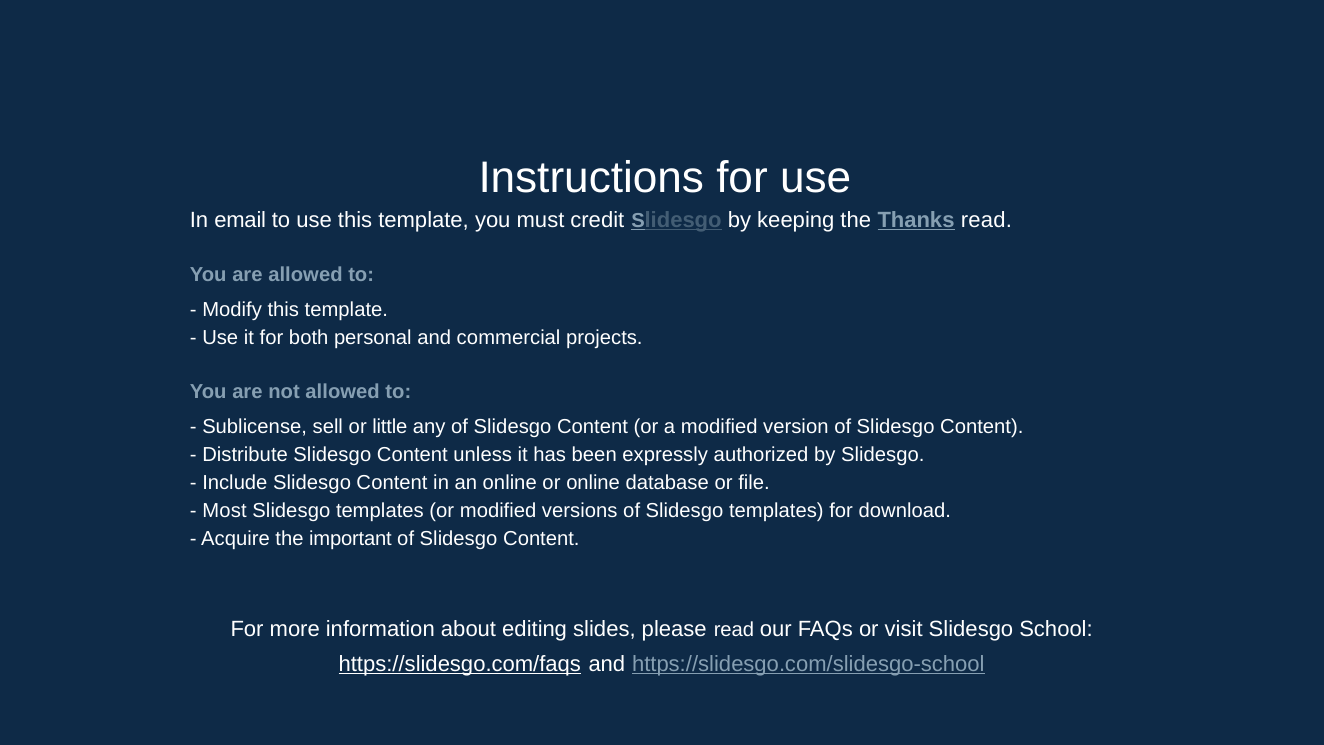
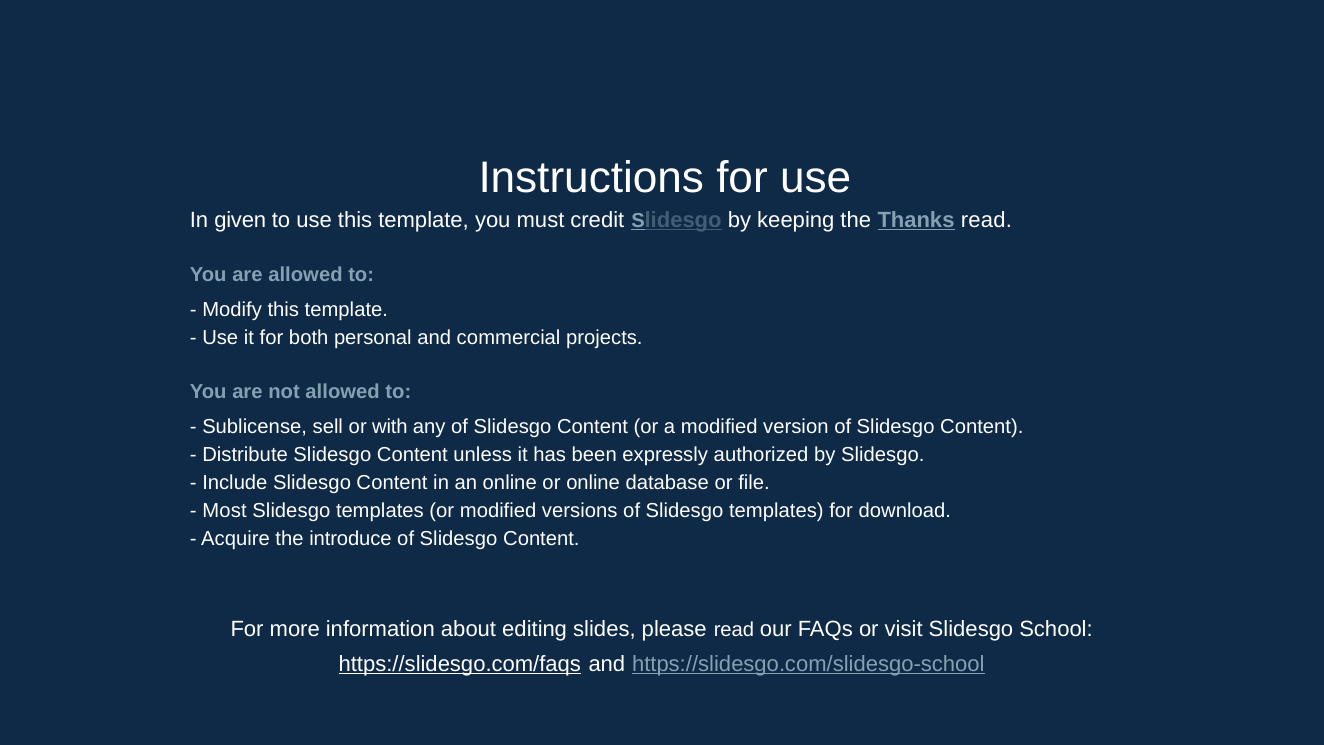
email: email -> given
little: little -> with
important: important -> introduce
